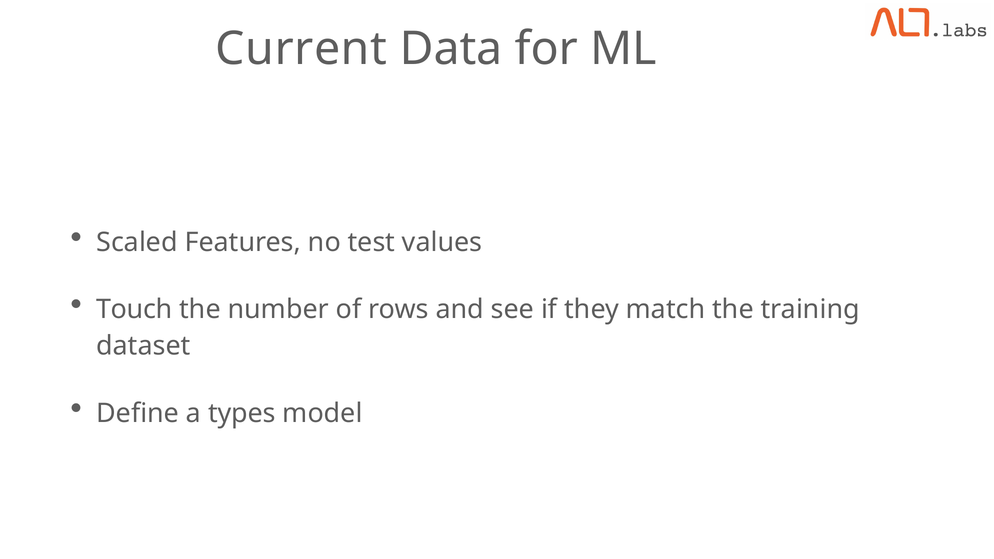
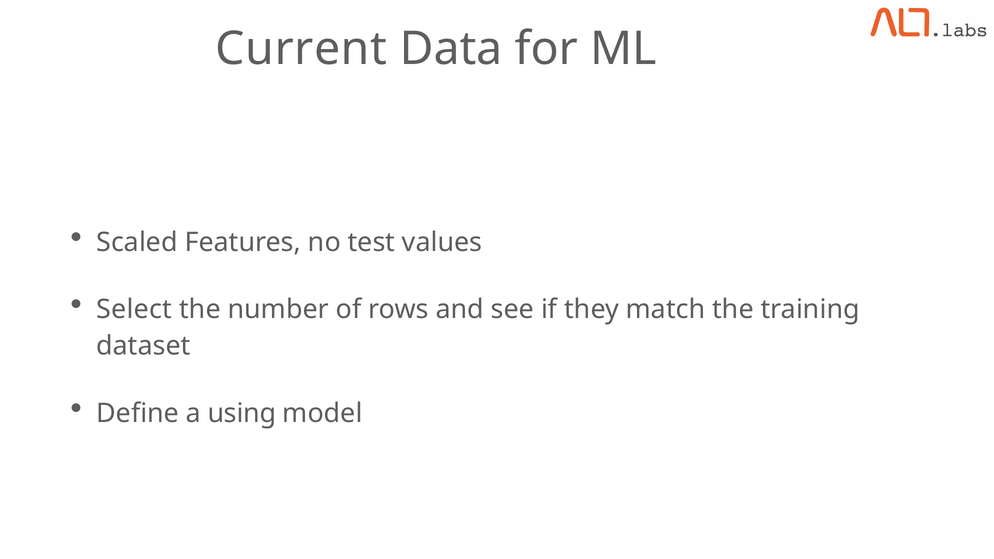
Touch: Touch -> Select
types: types -> using
